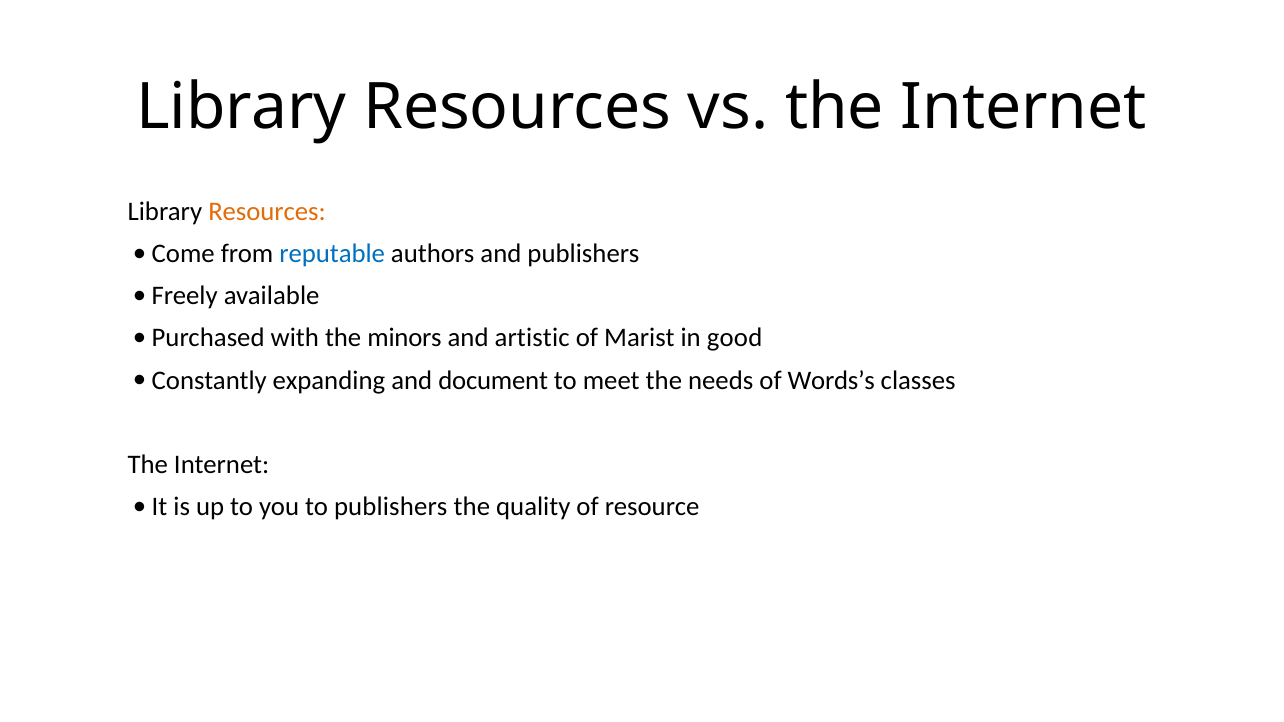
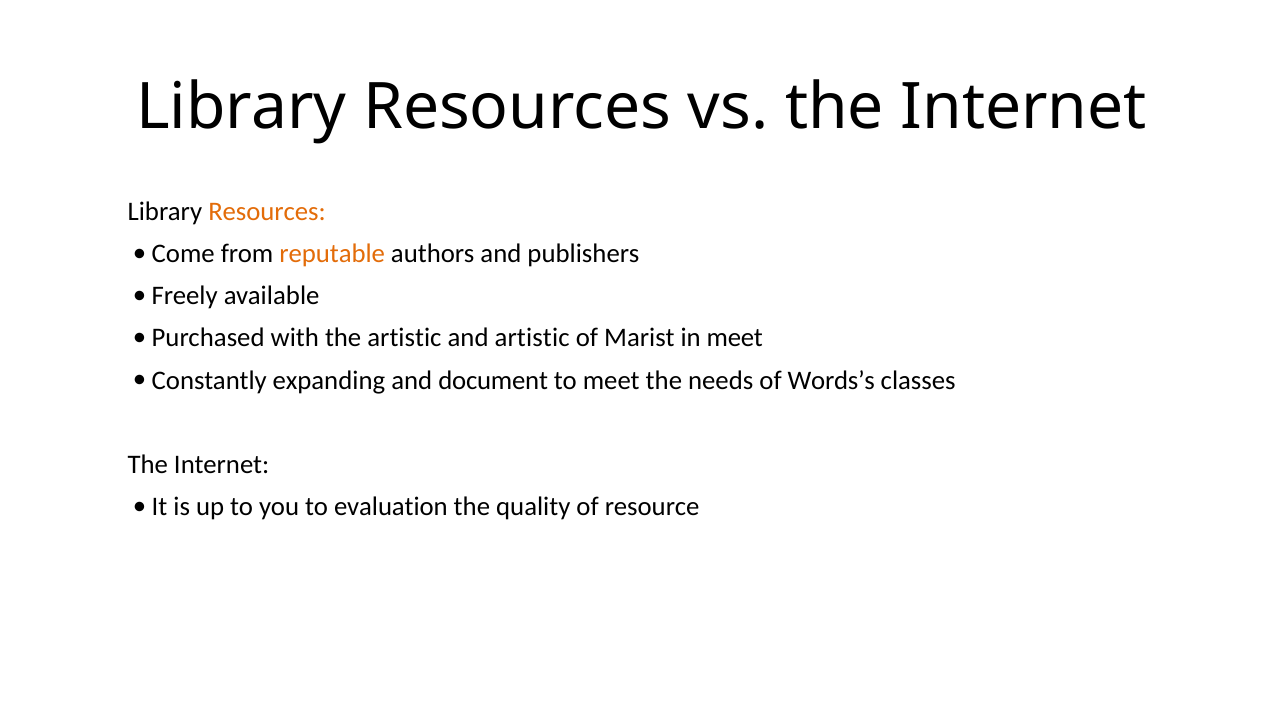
reputable colour: blue -> orange
the minors: minors -> artistic
in good: good -> meet
to publishers: publishers -> evaluation
